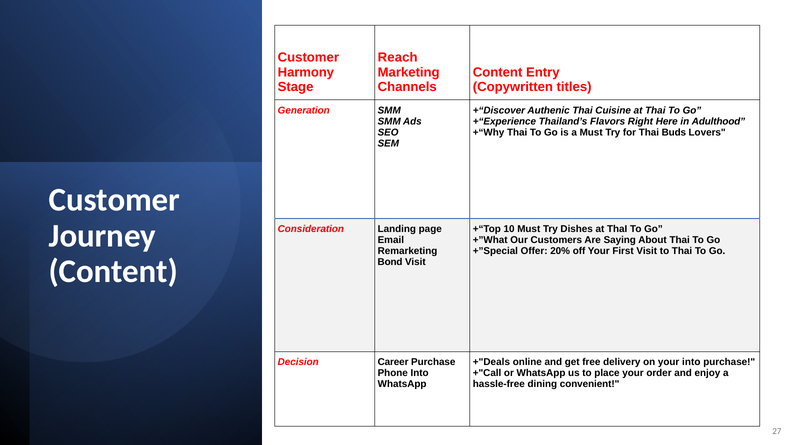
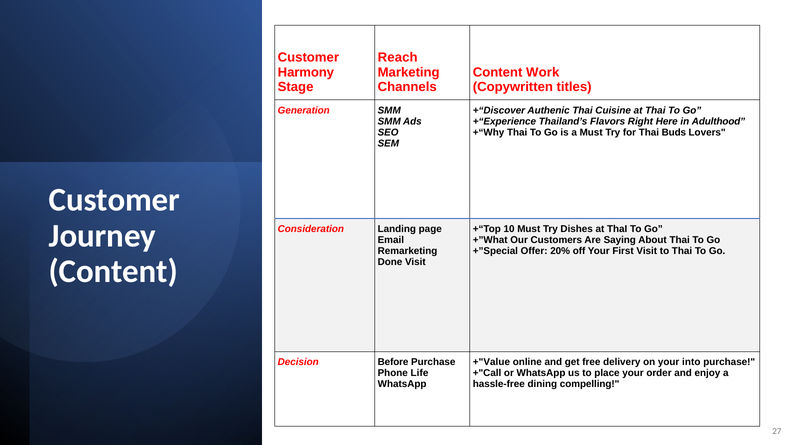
Entry: Entry -> Work
Bond: Bond -> Done
Career: Career -> Before
+"Deals: +"Deals -> +"Value
Phone Into: Into -> Life
convenient: convenient -> compelling
